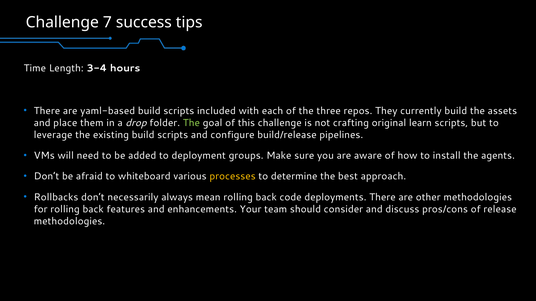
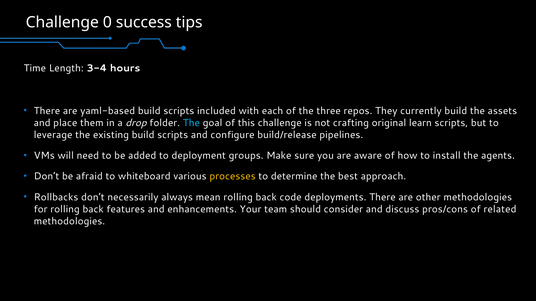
7: 7 -> 0
The at (191, 123) colour: light green -> light blue
release: release -> related
